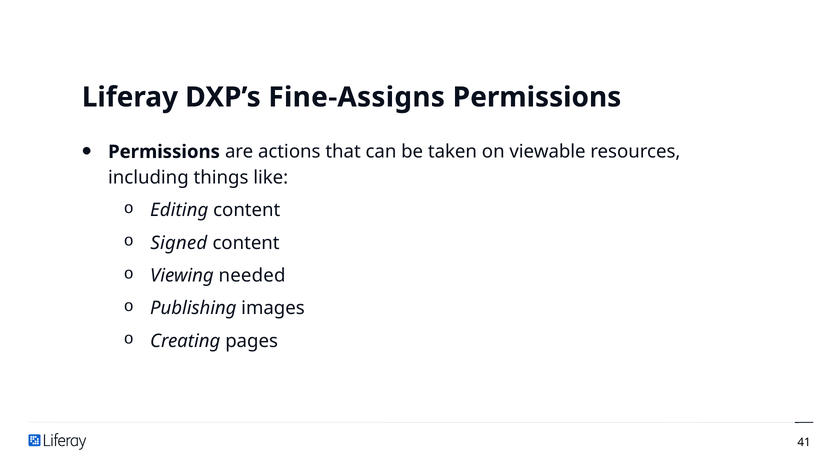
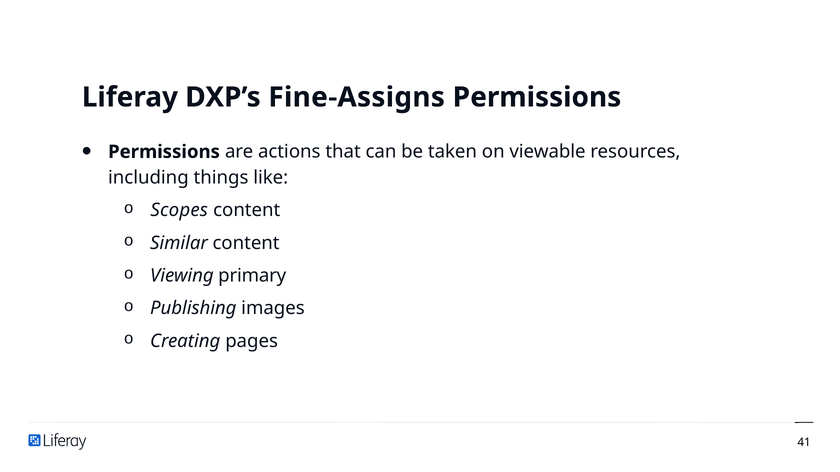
Editing: Editing -> Scopes
Signed: Signed -> Similar
needed: needed -> primary
